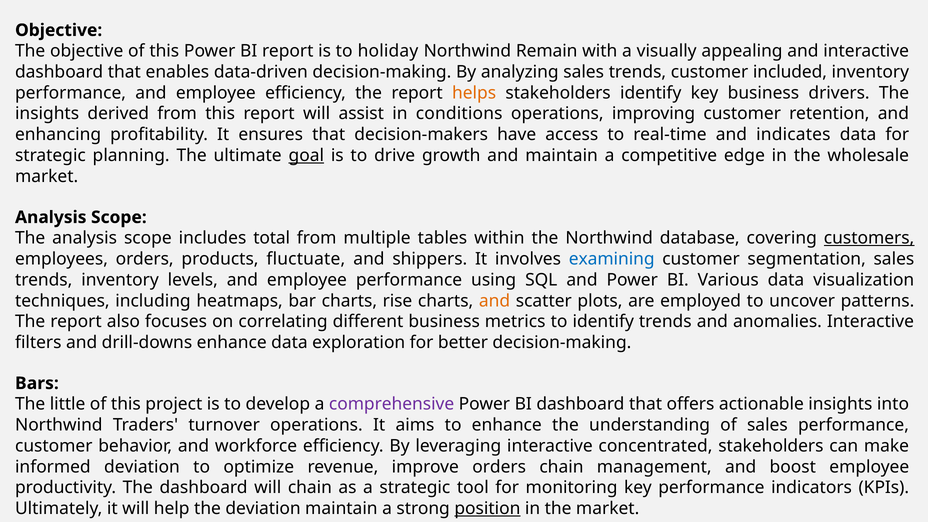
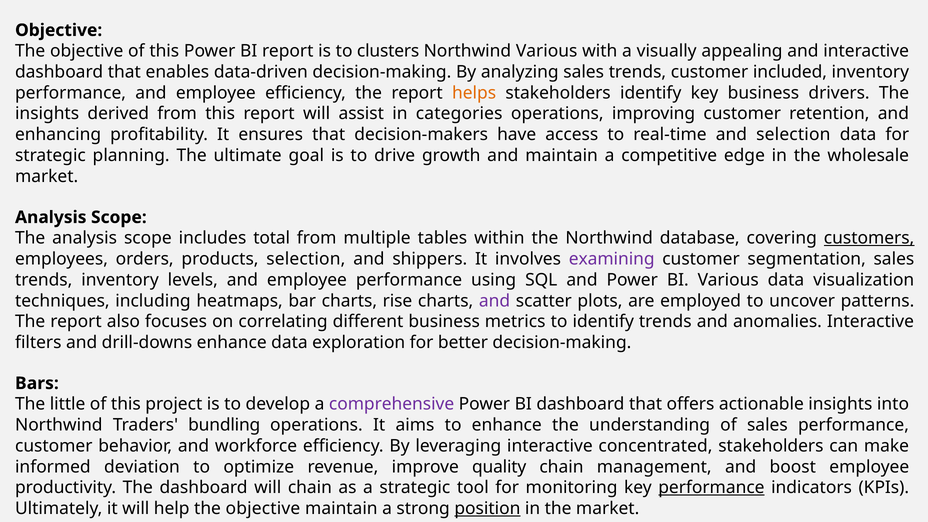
holiday: holiday -> clusters
Northwind Remain: Remain -> Various
conditions: conditions -> categories
and indicates: indicates -> selection
goal underline: present -> none
products fluctuate: fluctuate -> selection
examining colour: blue -> purple
and at (495, 301) colour: orange -> purple
turnover: turnover -> bundling
improve orders: orders -> quality
performance at (711, 488) underline: none -> present
help the deviation: deviation -> objective
